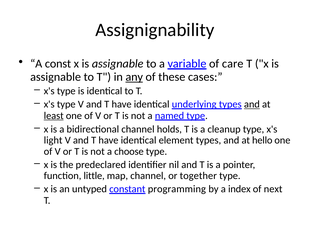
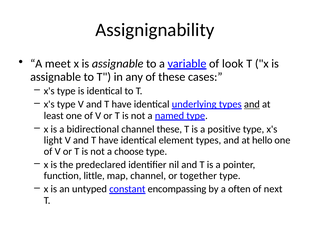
const: const -> meet
care: care -> look
any underline: present -> none
least underline: present -> none
channel holds: holds -> these
cleanup: cleanup -> positive
programming: programming -> encompassing
index: index -> often
